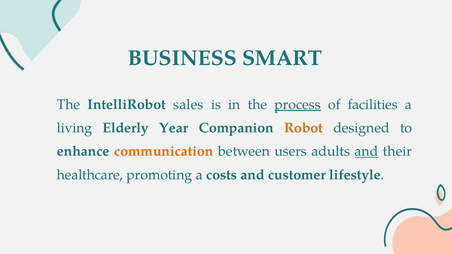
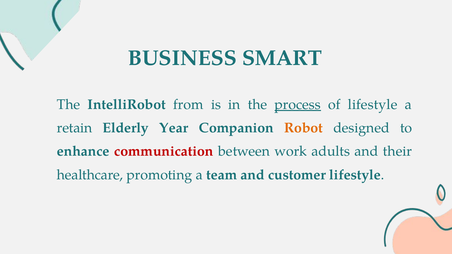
sales: sales -> from
of facilities: facilities -> lifestyle
living: living -> retain
communication colour: orange -> red
users: users -> work
and at (366, 152) underline: present -> none
costs: costs -> team
